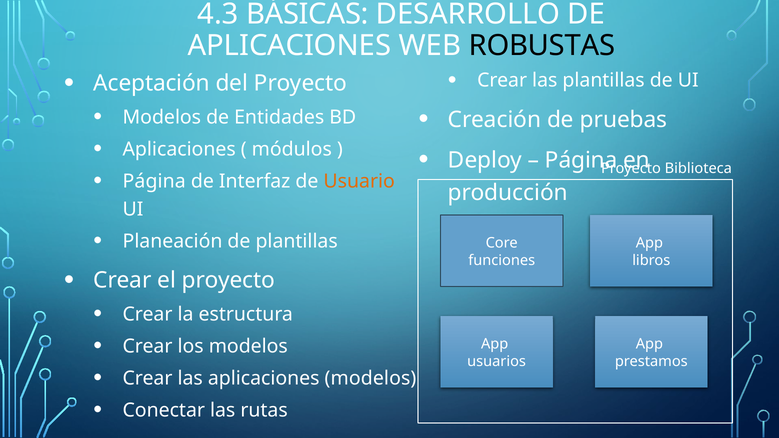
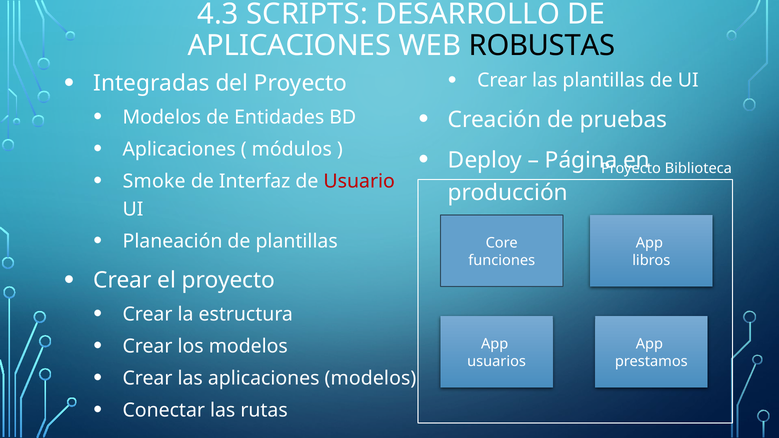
BÁSICAS: BÁSICAS -> SCRIPTS
Aceptación: Aceptación -> Integradas
Página at (154, 181): Página -> Smoke
Usuario colour: orange -> red
